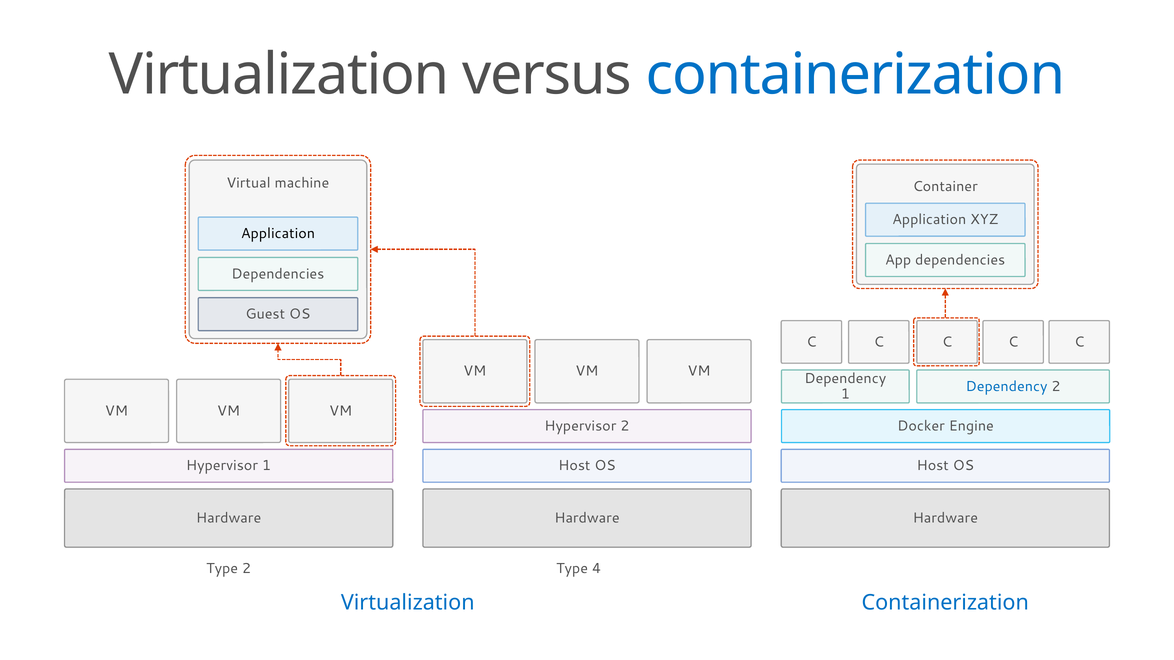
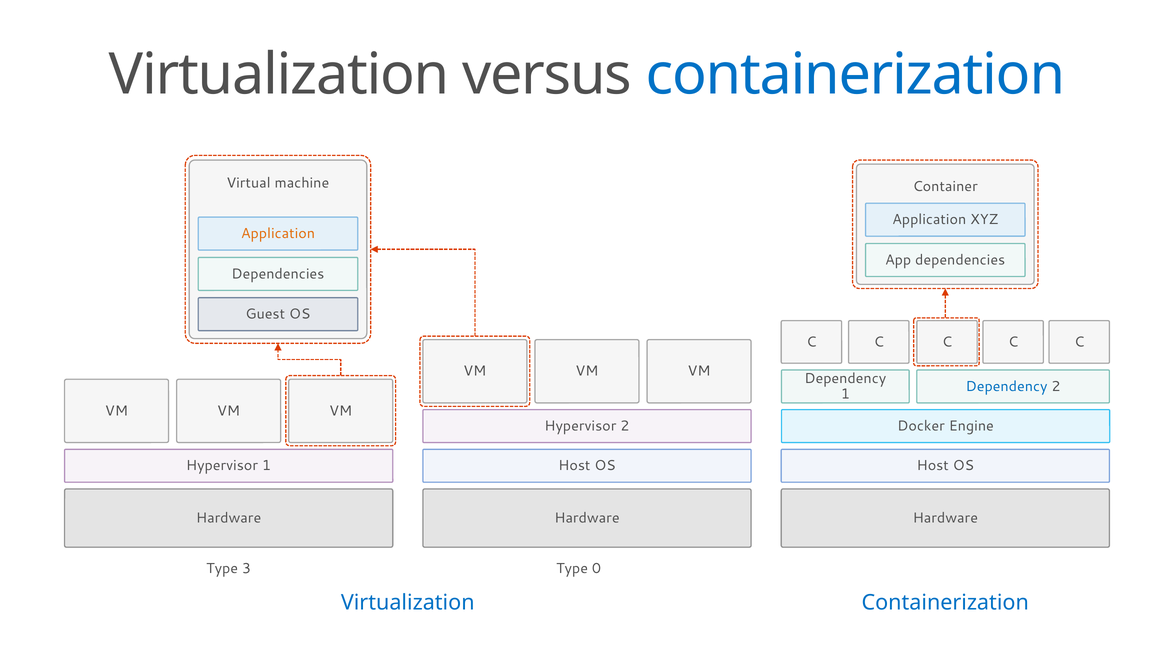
Application at (278, 234) colour: black -> orange
Type 2: 2 -> 3
4: 4 -> 0
